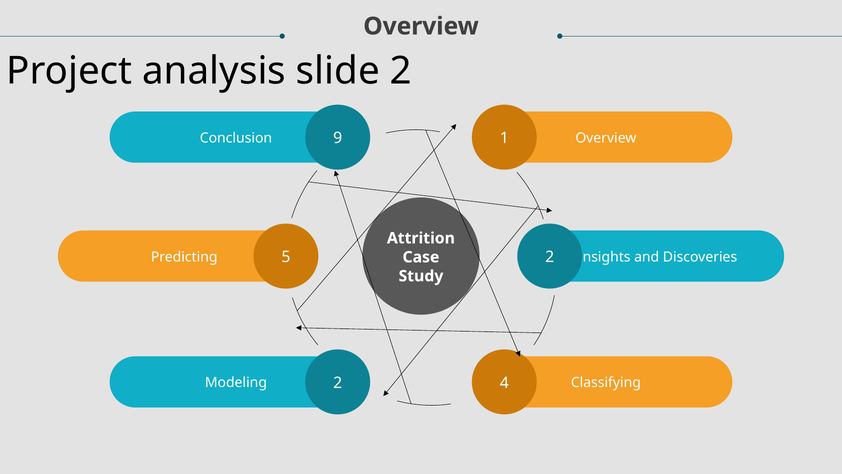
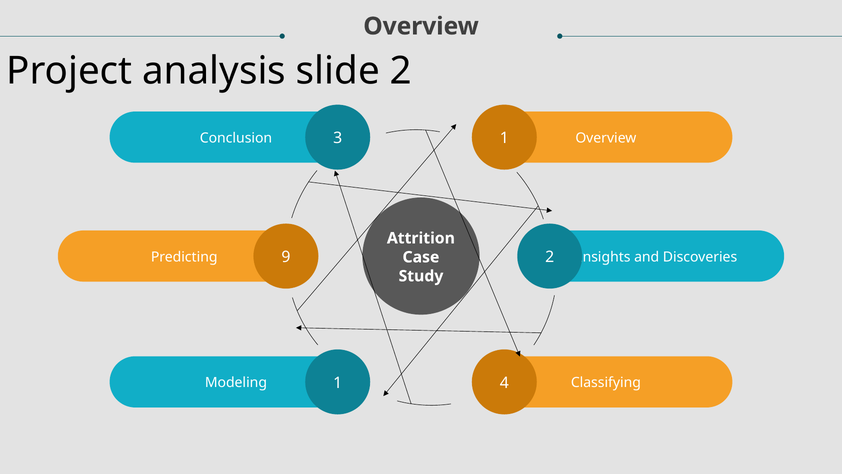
9: 9 -> 3
5: 5 -> 9
Modeling 2: 2 -> 1
